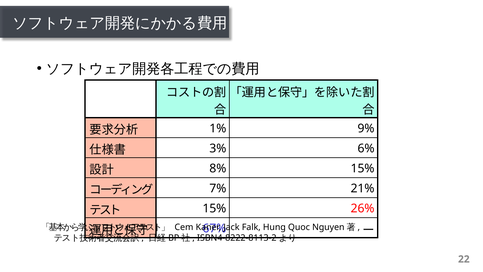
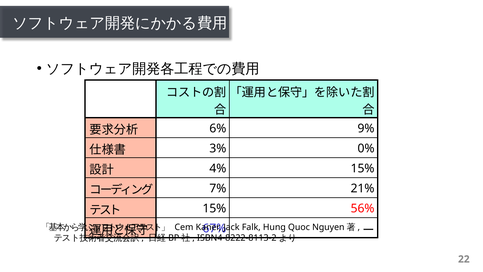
1%: 1% -> 6%
6%: 6% -> 0%
8%: 8% -> 4%
26%: 26% -> 56%
